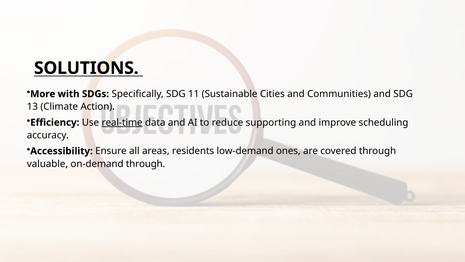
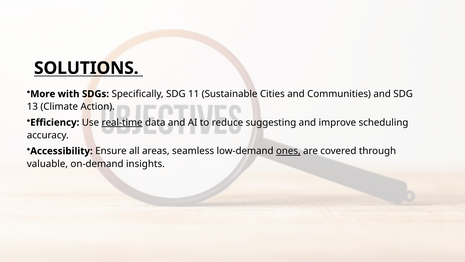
supporting: supporting -> suggesting
residents: residents -> seamless
ones underline: none -> present
on-demand through: through -> insights
